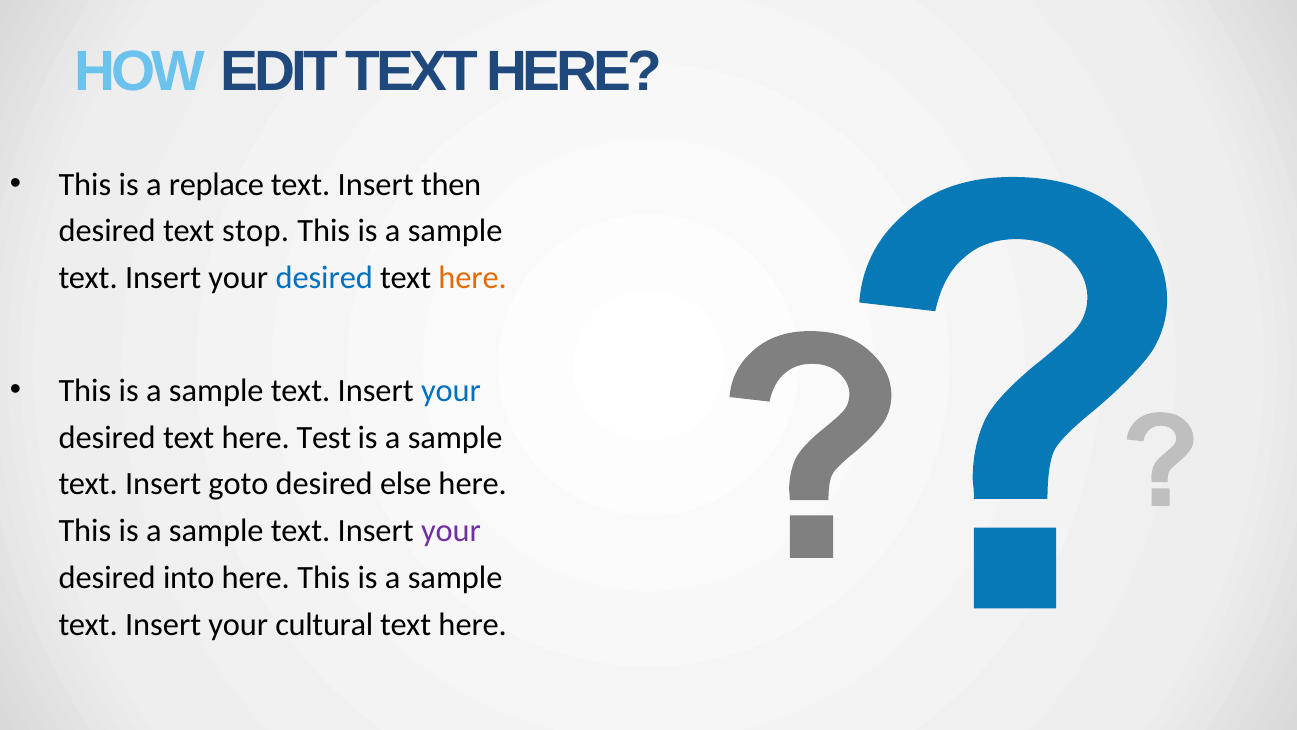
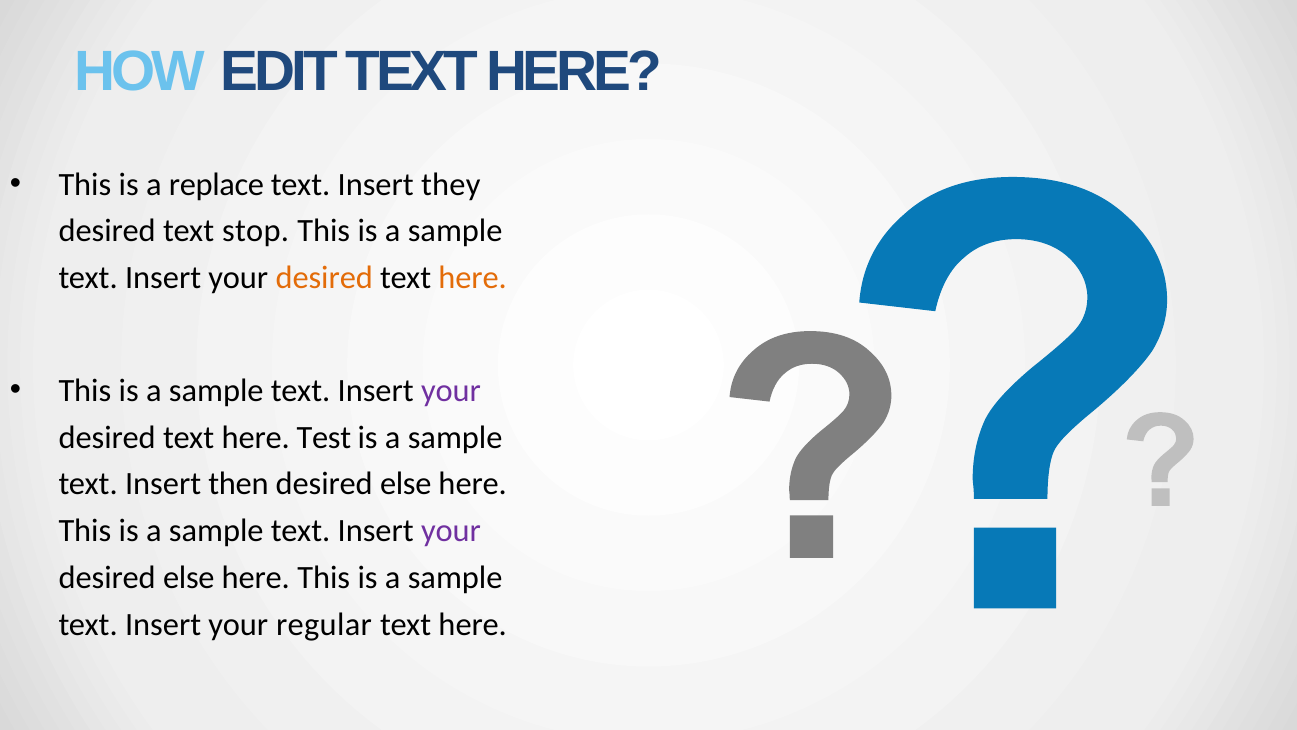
then: then -> they
desired at (324, 278) colour: blue -> orange
your at (451, 391) colour: blue -> purple
goto: goto -> then
into at (189, 577): into -> else
cultural: cultural -> regular
